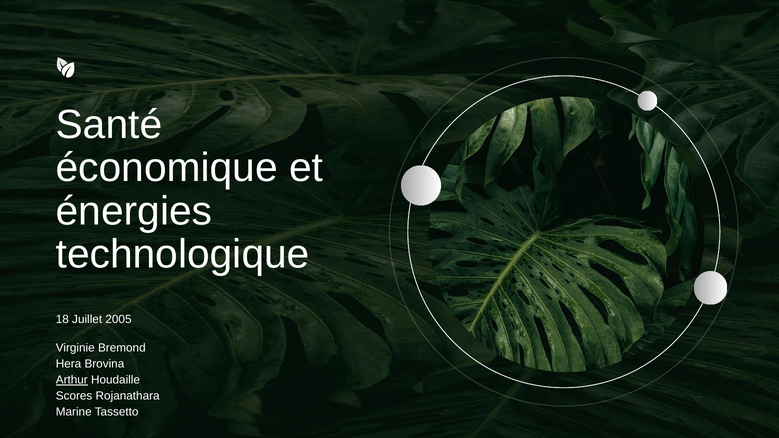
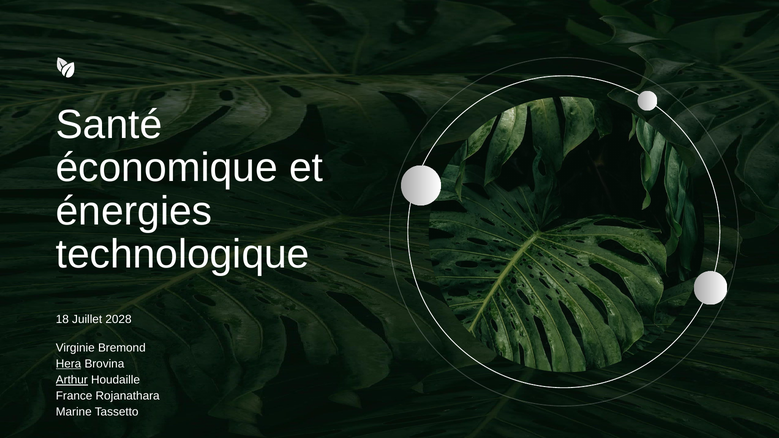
2005: 2005 -> 2028
Hera underline: none -> present
Scores: Scores -> France
